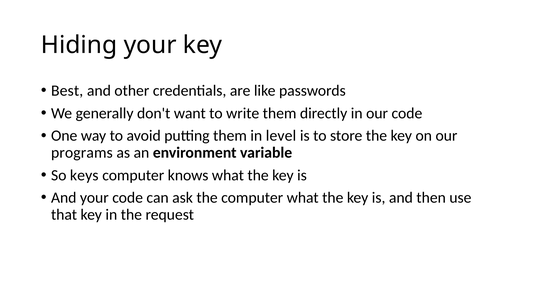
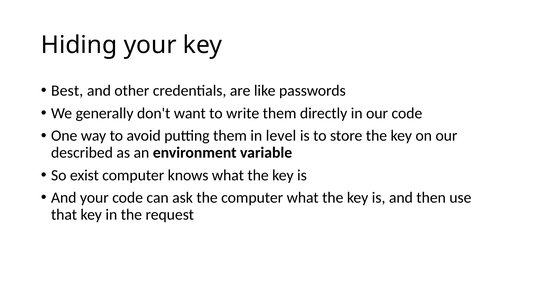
programs: programs -> described
keys: keys -> exist
